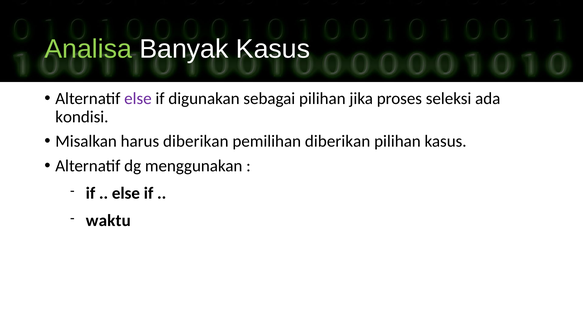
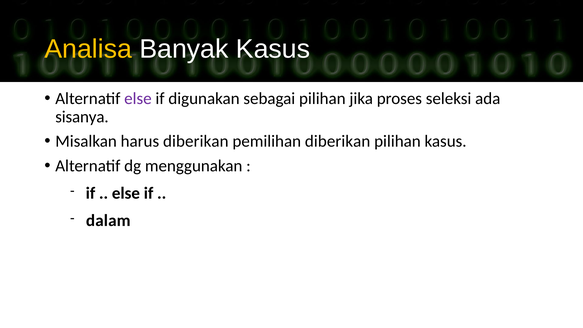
Analisa colour: light green -> yellow
kondisi: kondisi -> sisanya
waktu: waktu -> dalam
